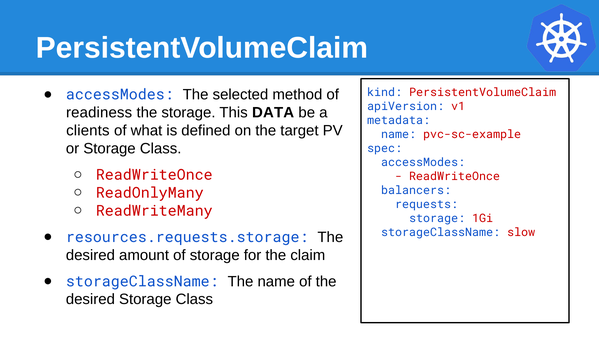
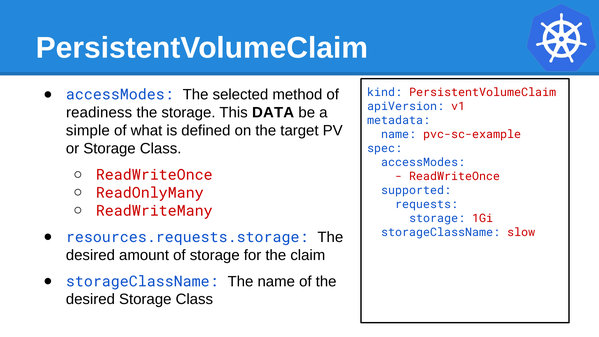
clients: clients -> simple
balancers: balancers -> supported
